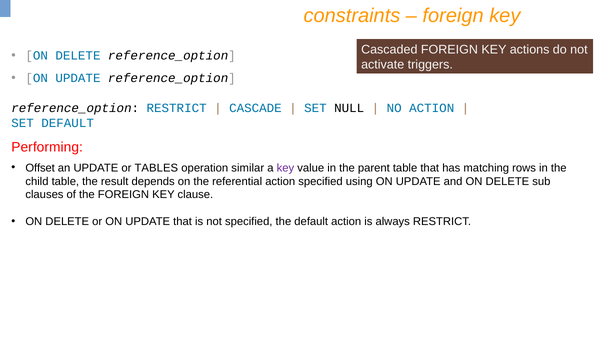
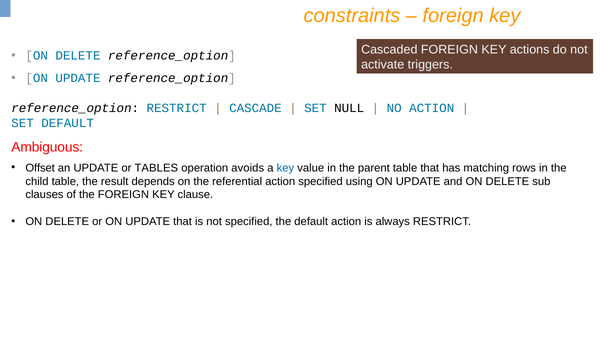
Performing: Performing -> Ambiguous
similar: similar -> avoids
key at (285, 168) colour: purple -> blue
